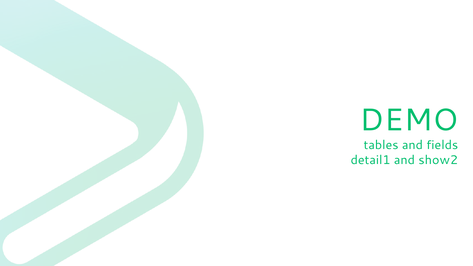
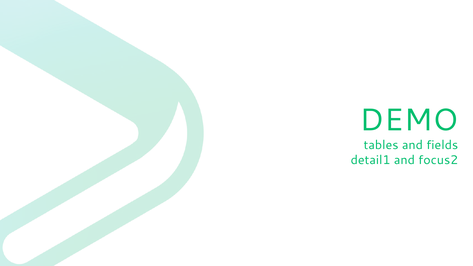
show2: show2 -> focus2
